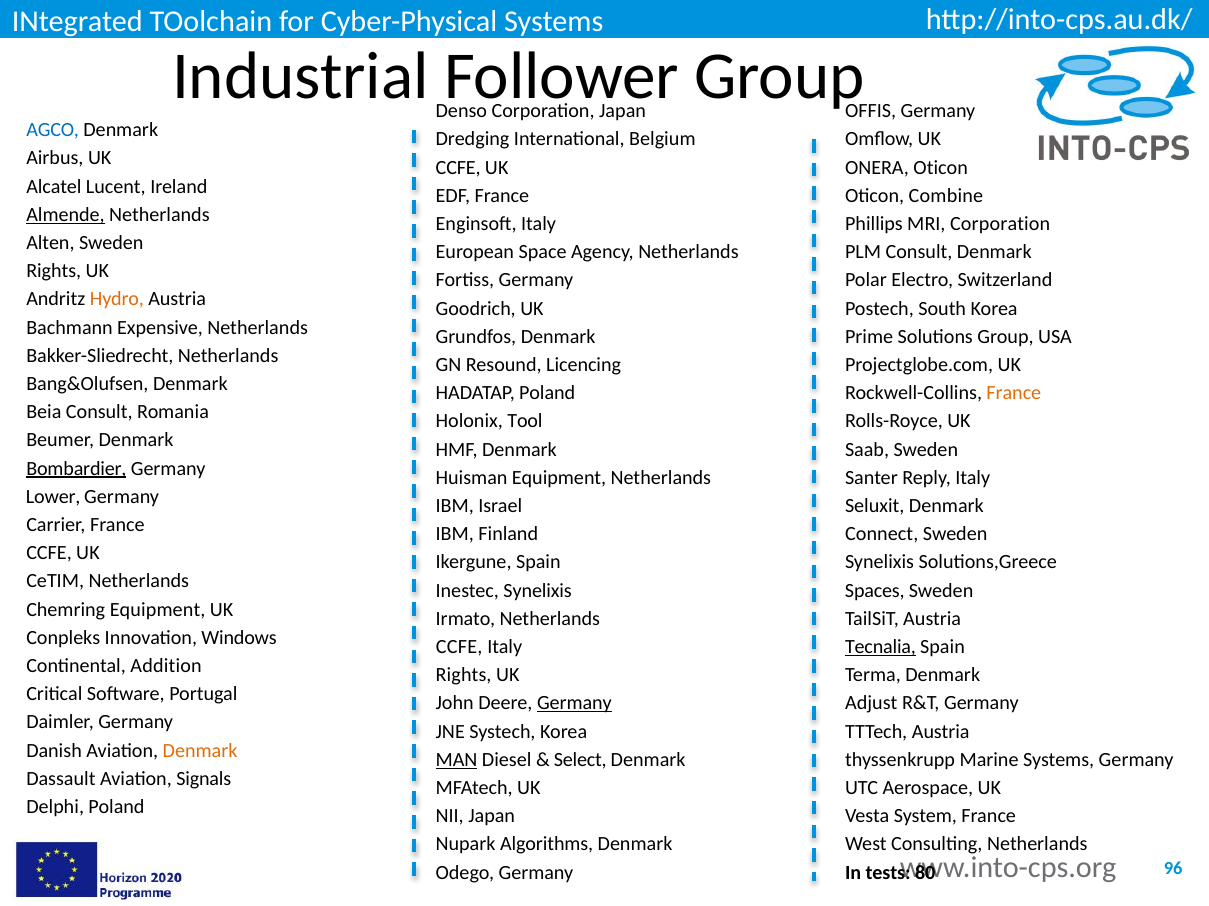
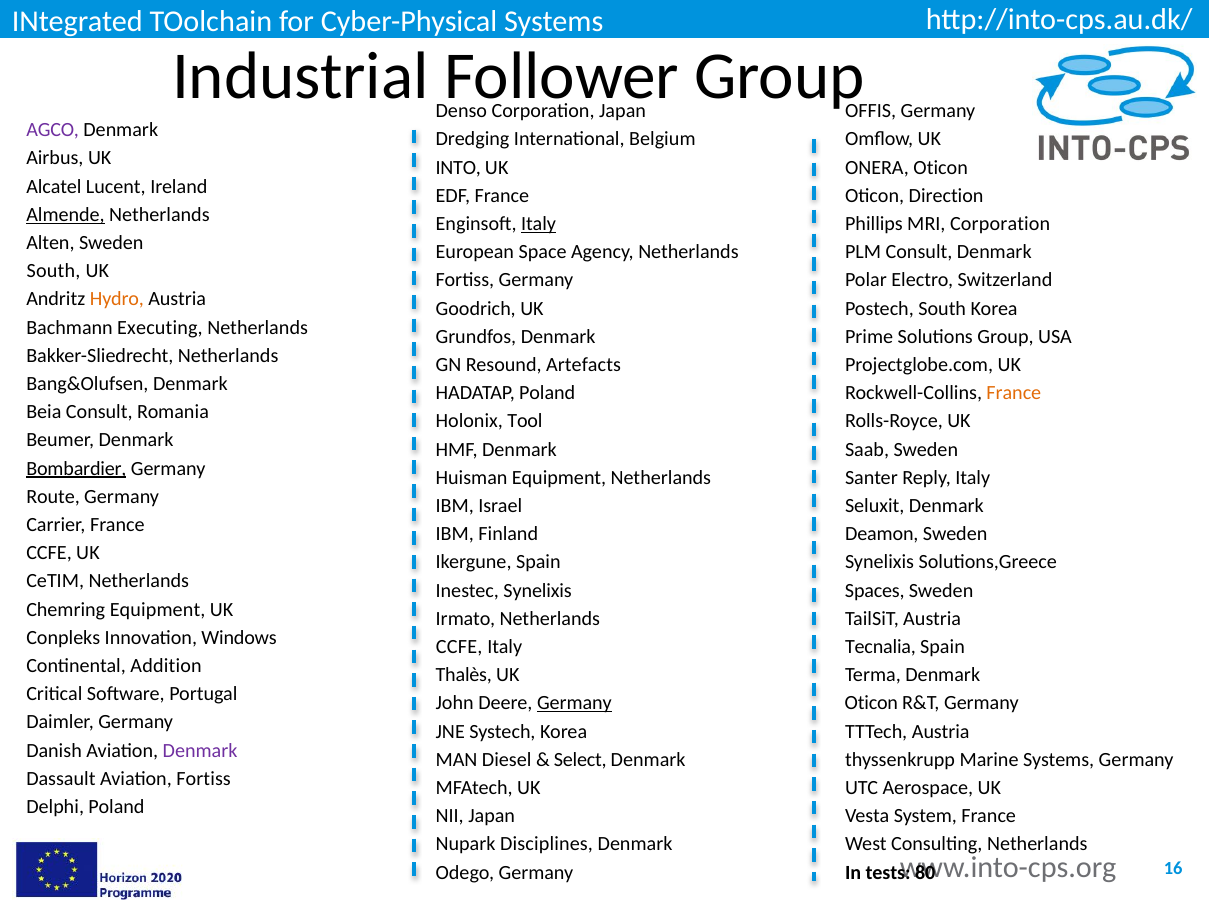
AGCO colour: blue -> purple
CCFE at (458, 168): CCFE -> INTO
Combine: Combine -> Direction
Italy at (539, 224) underline: none -> present
Rights at (54, 271): Rights -> South
Expensive: Expensive -> Executing
Licencing: Licencing -> Artefacts
Lower: Lower -> Route
Connect: Connect -> Deamon
Tecnalia underline: present -> none
Rights at (464, 676): Rights -> Thalès
Adjust at (871, 704): Adjust -> Oticon
Denmark at (200, 751) colour: orange -> purple
MAN underline: present -> none
Aviation Signals: Signals -> Fortiss
Algorithms: Algorithms -> Disciplines
96: 96 -> 16
